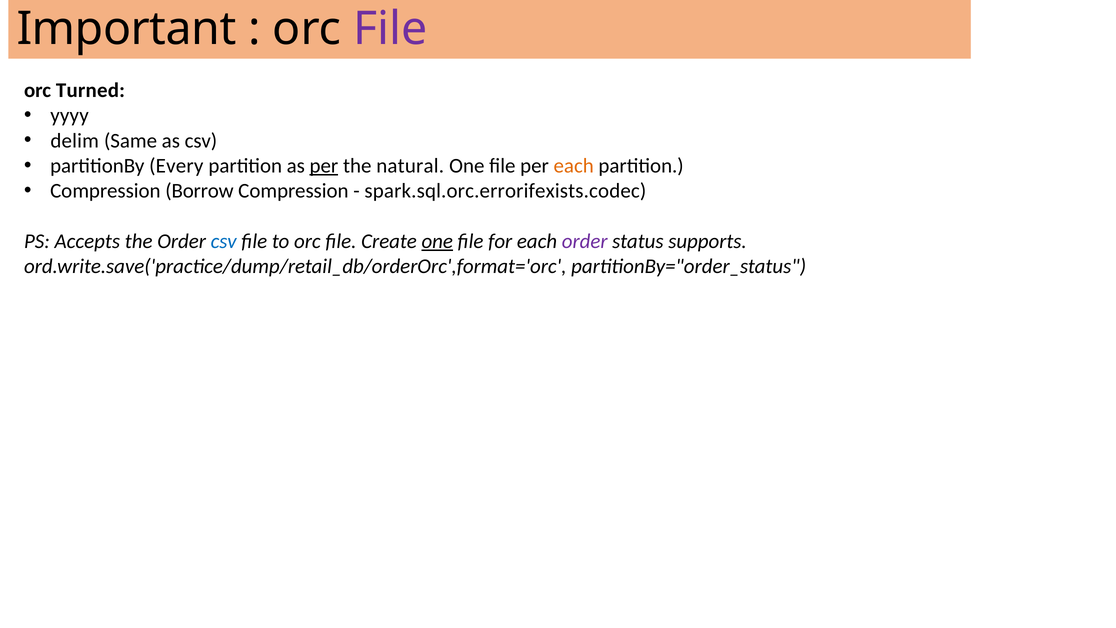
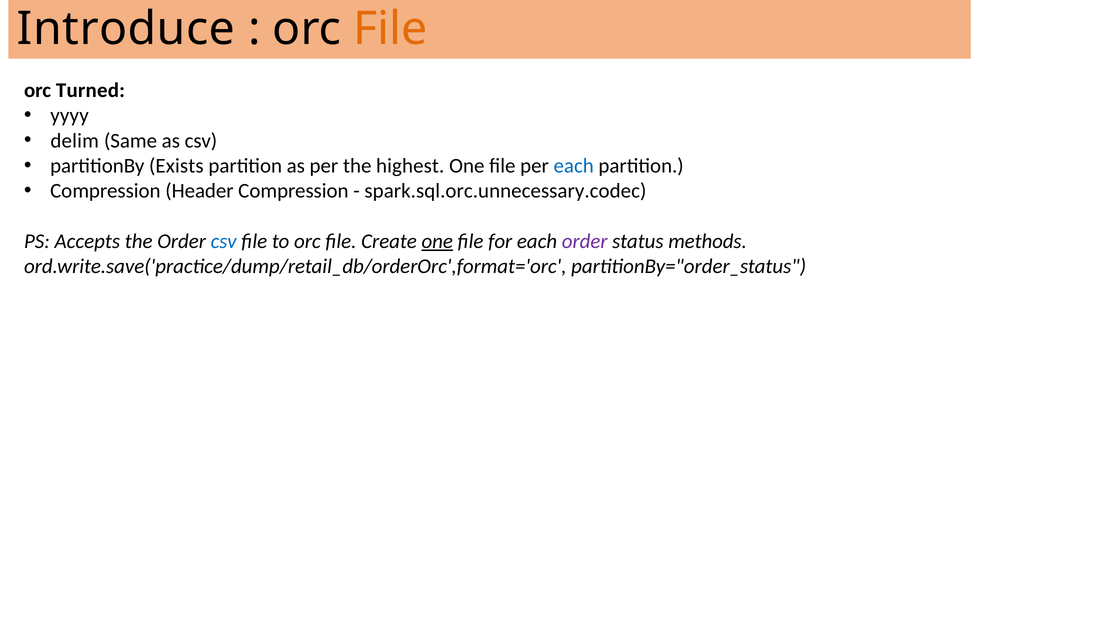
Important: Important -> Introduce
File at (390, 29) colour: purple -> orange
Every: Every -> Exists
per at (324, 166) underline: present -> none
natural: natural -> highest
each at (574, 166) colour: orange -> blue
Borrow: Borrow -> Header
spark.sql.orc.errorifexists.codec: spark.sql.orc.errorifexists.codec -> spark.sql.orc.unnecessary.codec
supports: supports -> methods
